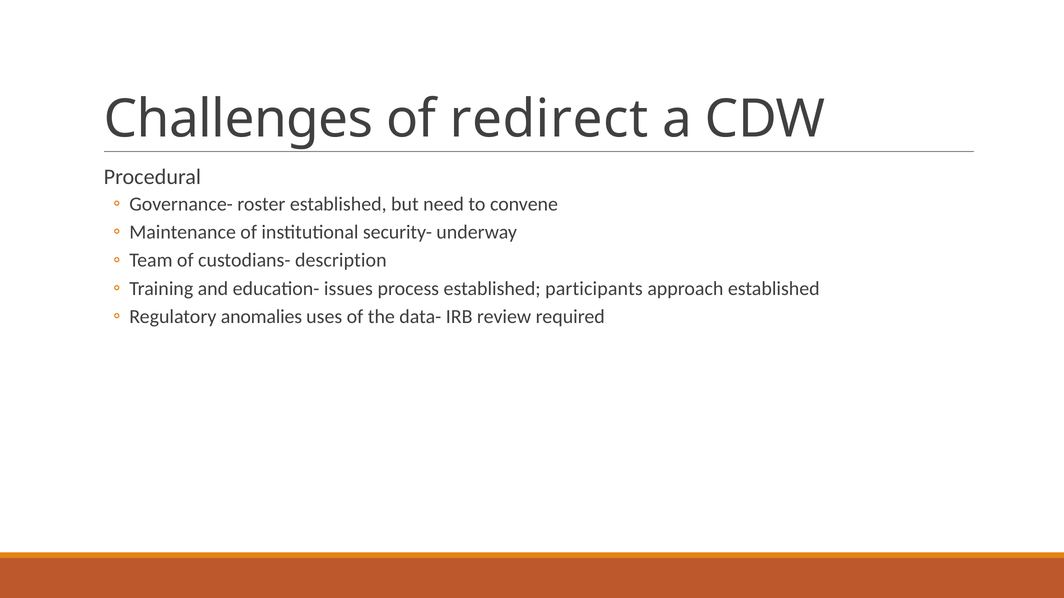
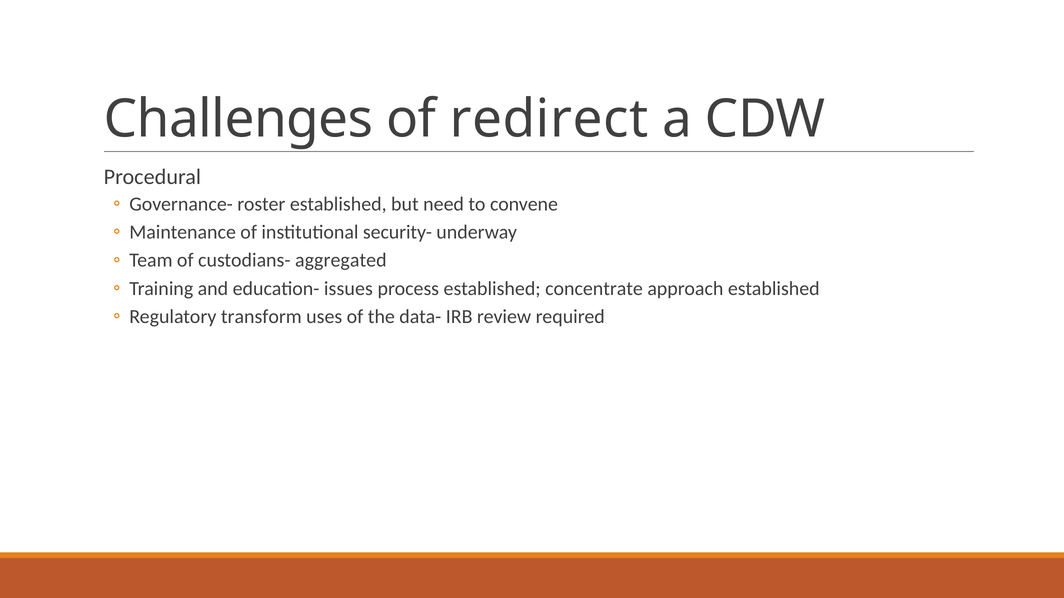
description: description -> aggregated
participants: participants -> concentrate
anomalies: anomalies -> transform
